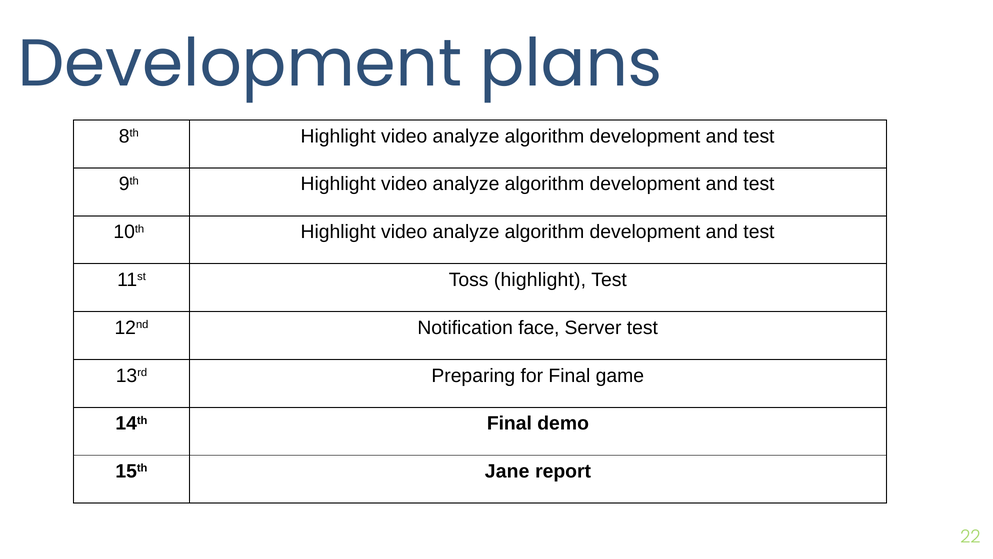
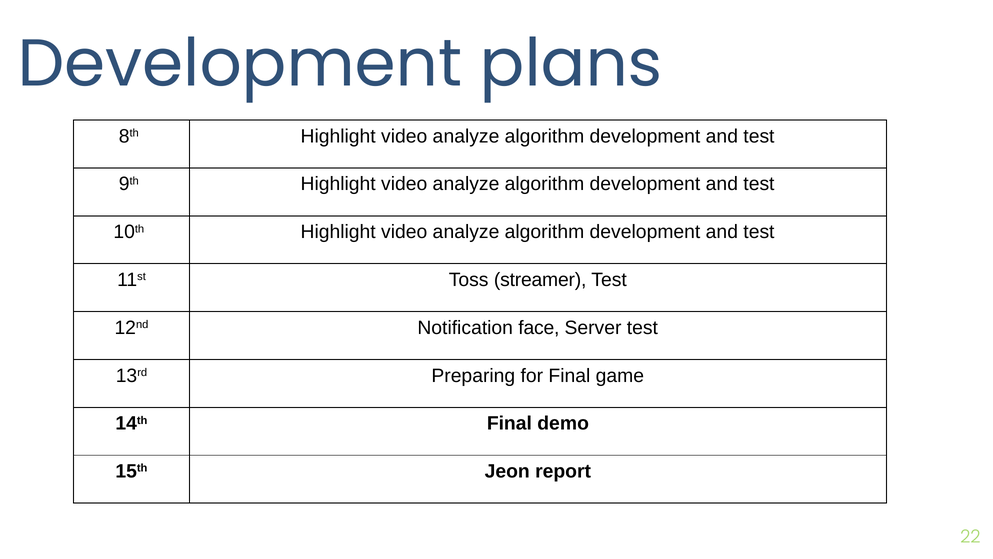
Toss highlight: highlight -> streamer
Jane: Jane -> Jeon
